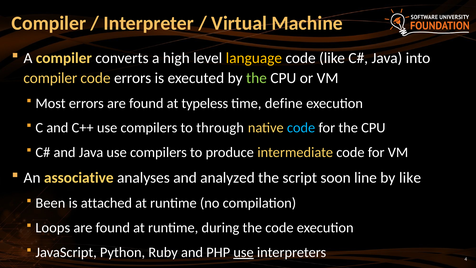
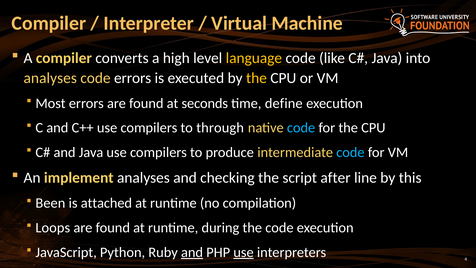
compiler at (50, 78): compiler -> analyses
the at (256, 78) colour: light green -> yellow
typeless: typeless -> seconds
code at (350, 152) colour: white -> light blue
associative: associative -> implement
analyzed: analyzed -> checking
soon: soon -> after
by like: like -> this
and at (192, 252) underline: none -> present
